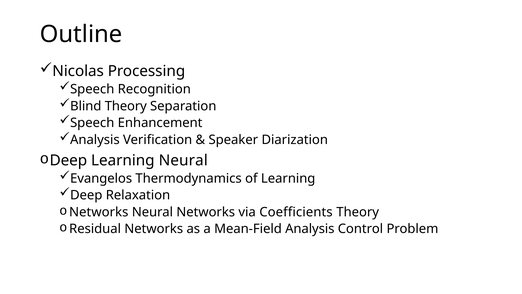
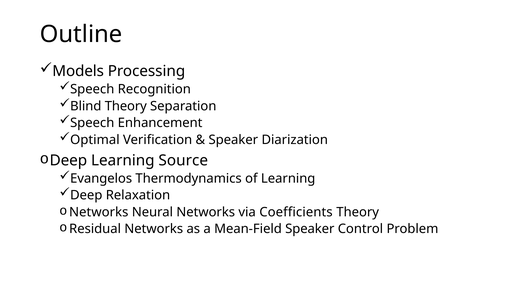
Nicolas: Nicolas -> Models
Analysis at (95, 140): Analysis -> Optimal
Learning Neural: Neural -> Source
Mean-Field Analysis: Analysis -> Speaker
